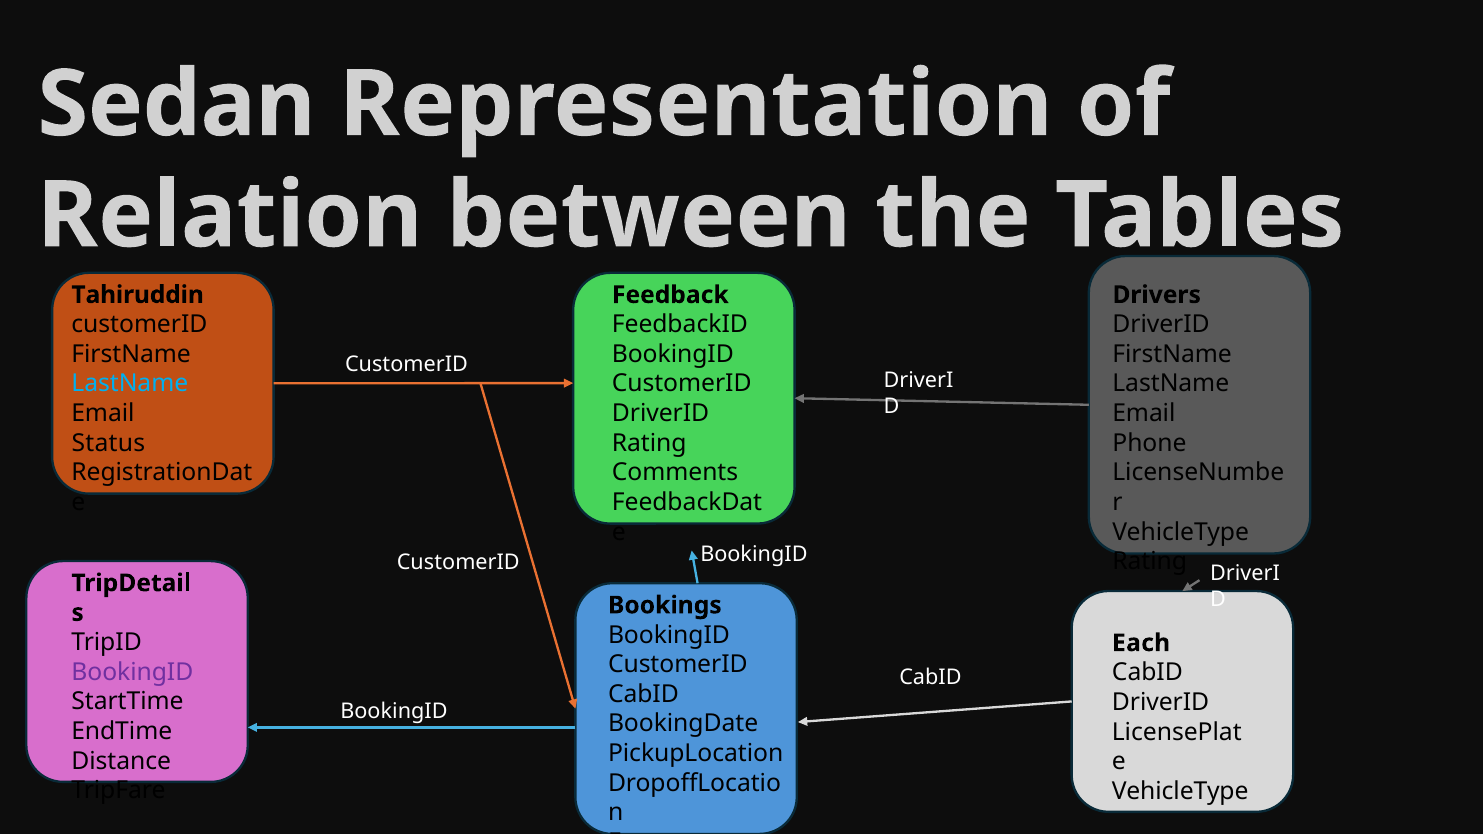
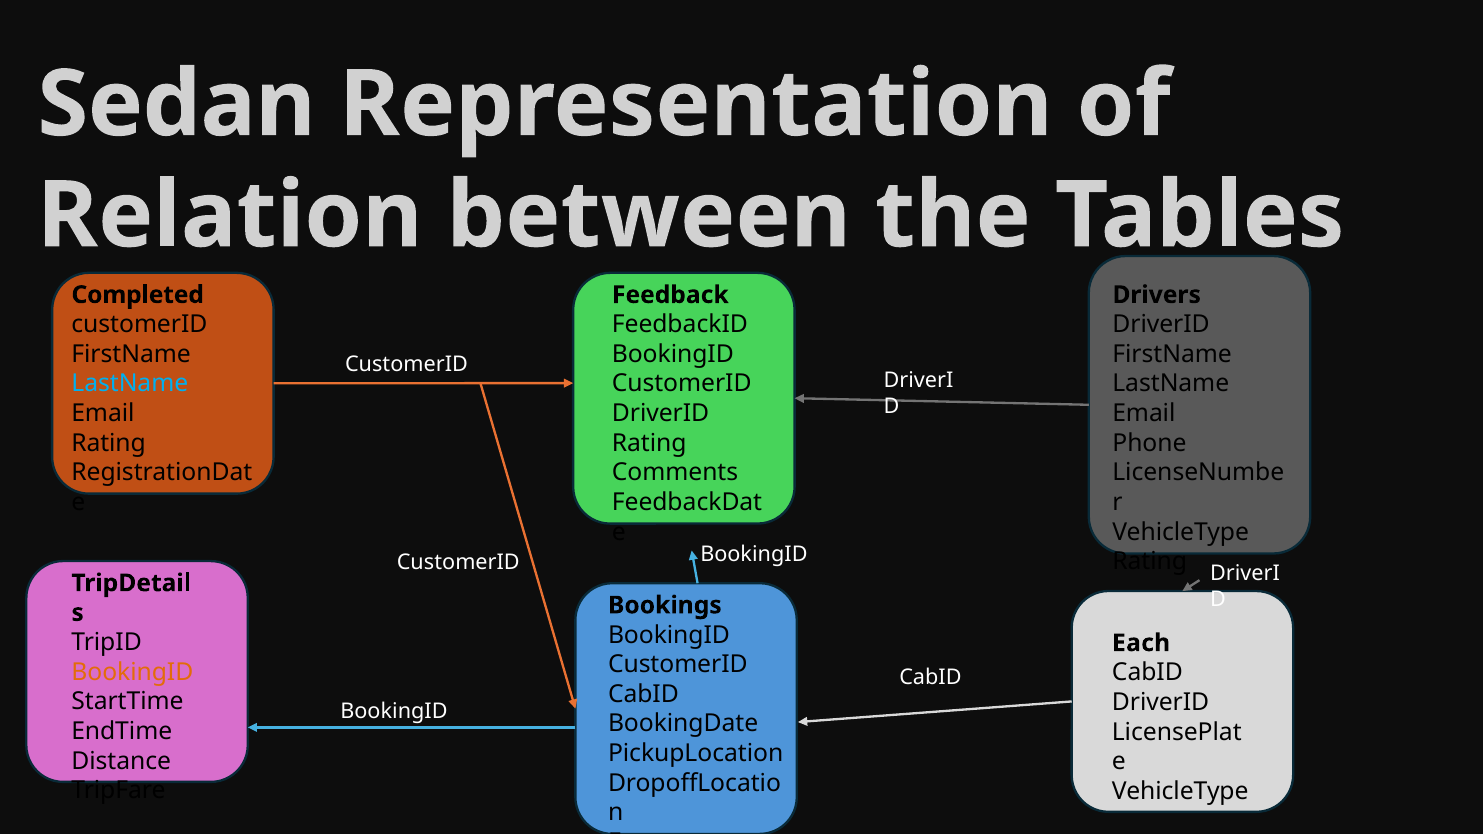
Tahiruddin: Tahiruddin -> Completed
Status at (108, 443): Status -> Rating
BookingID at (132, 672) colour: purple -> orange
